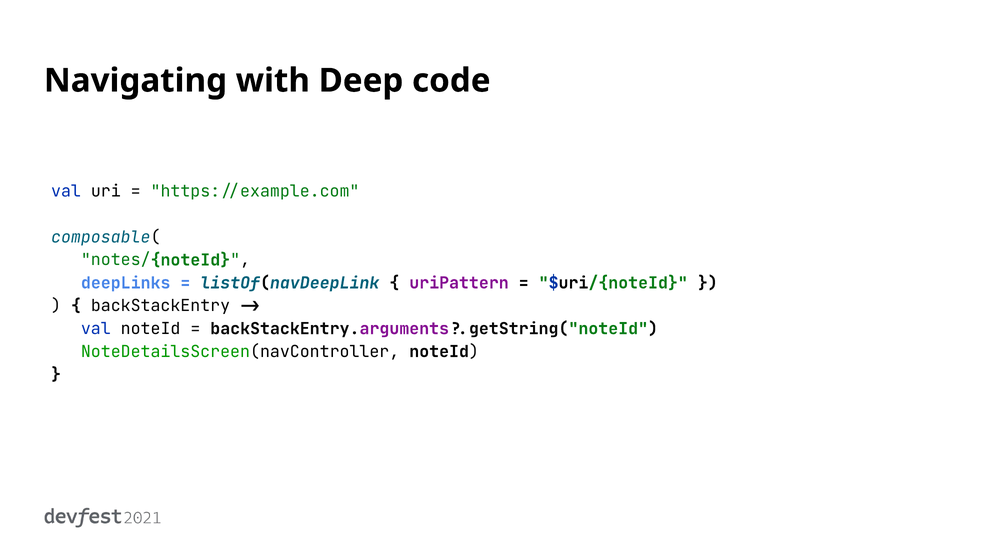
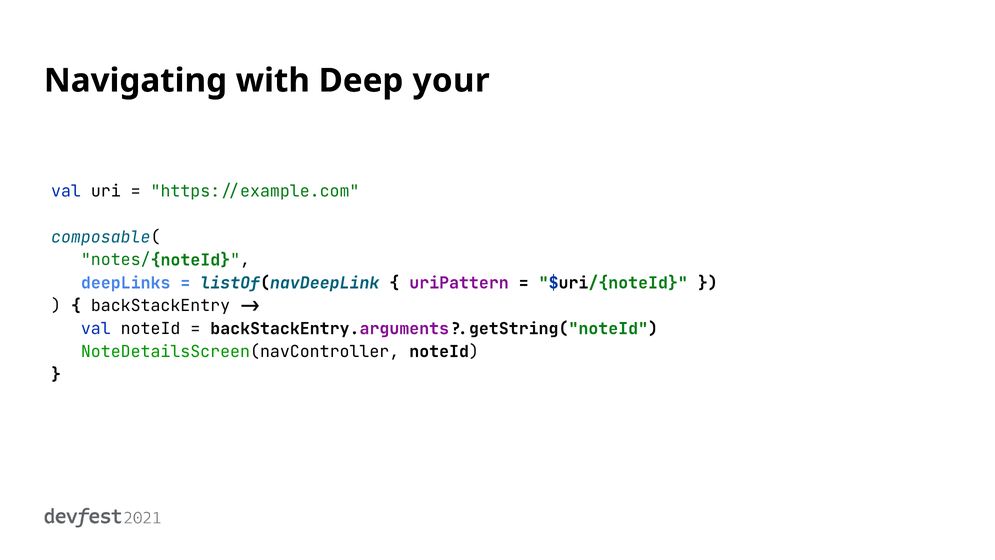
code: code -> your
